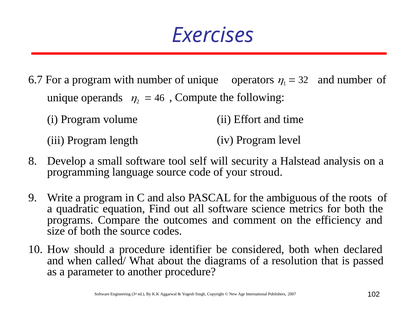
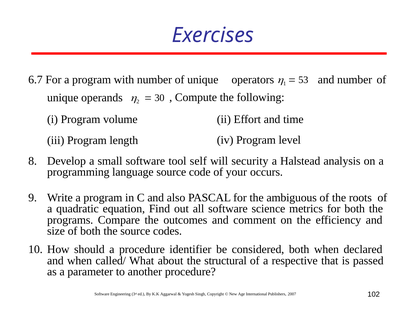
32: 32 -> 53
46: 46 -> 30
stroud: stroud -> occurs
diagrams: diagrams -> structural
resolution: resolution -> respective
